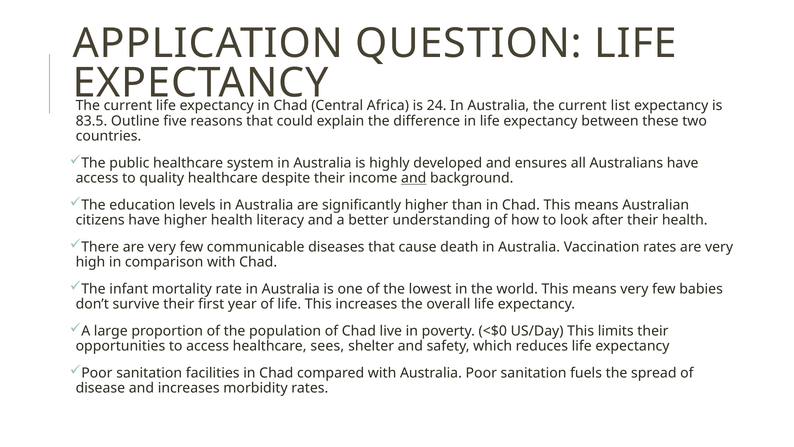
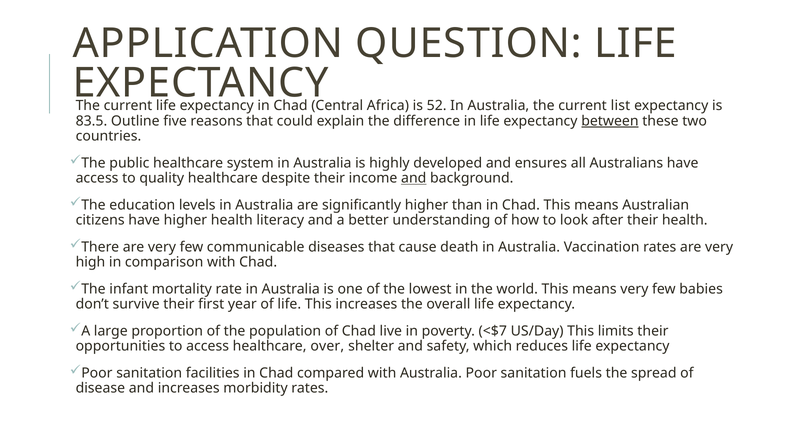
24: 24 -> 52
between underline: none -> present
<$0: <$0 -> <$7
sees: sees -> over
